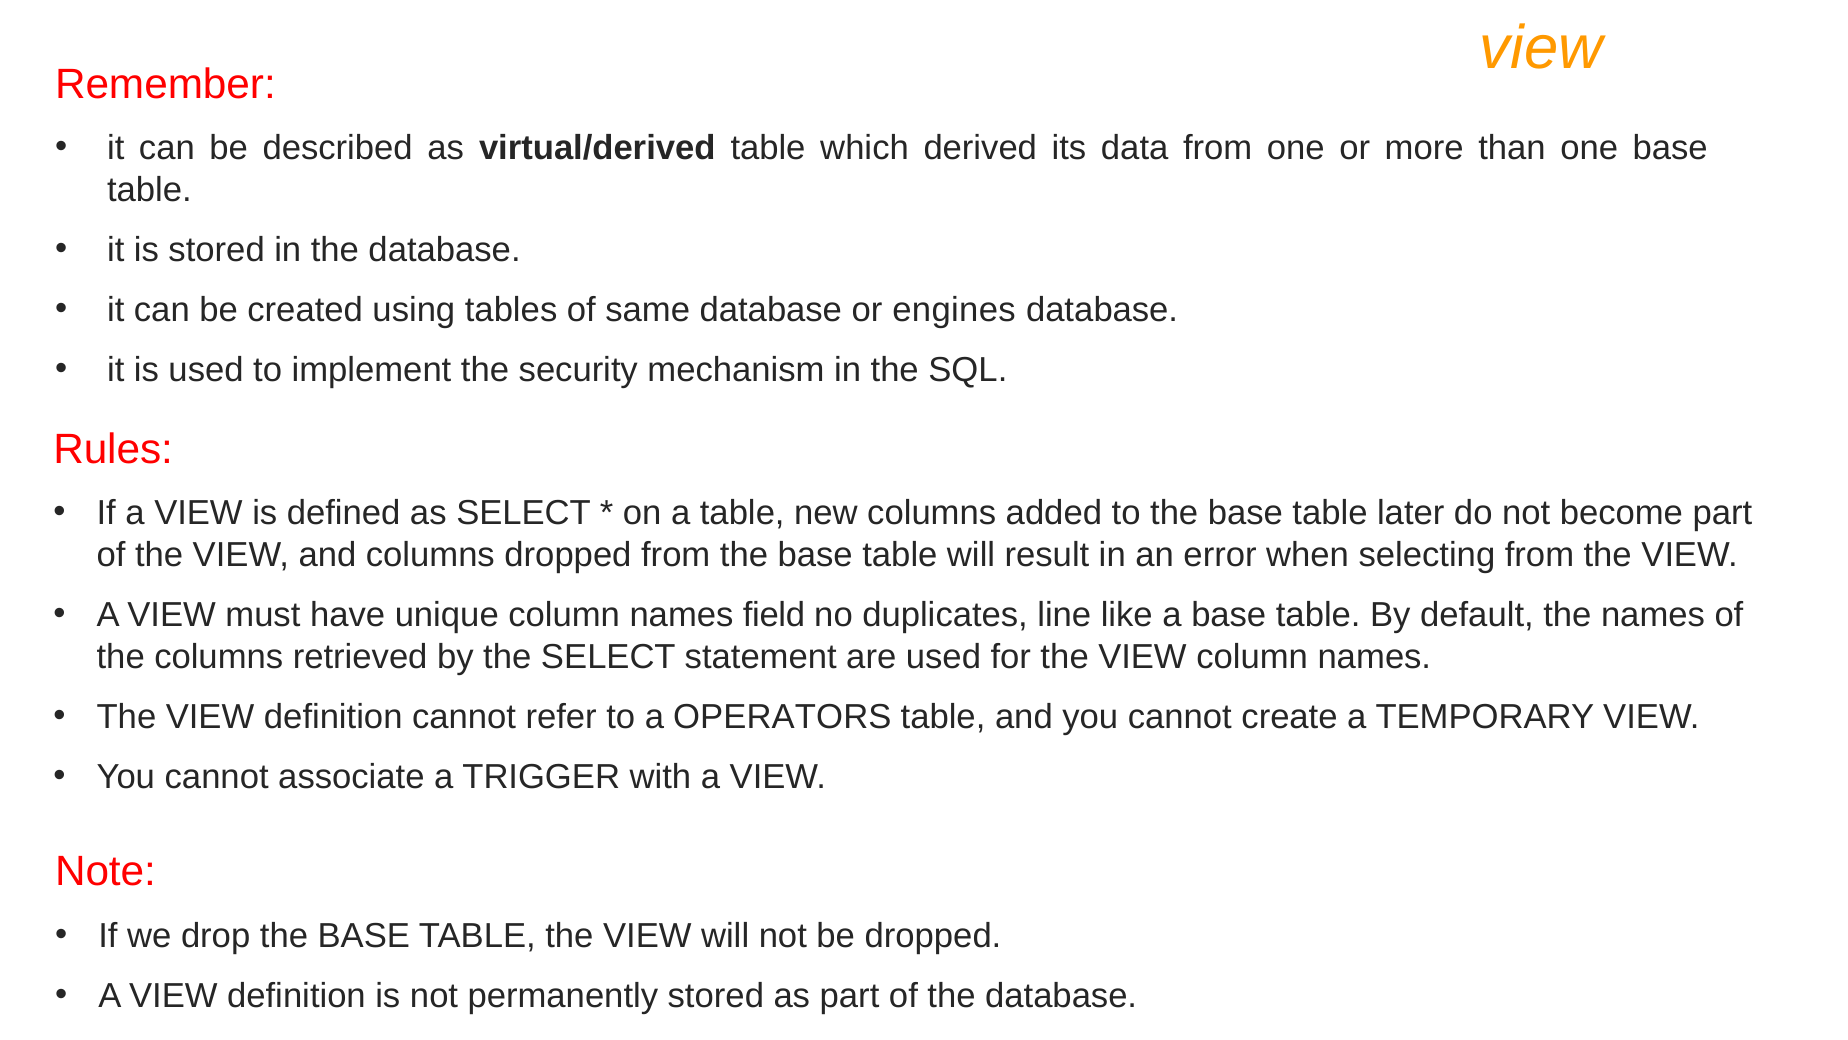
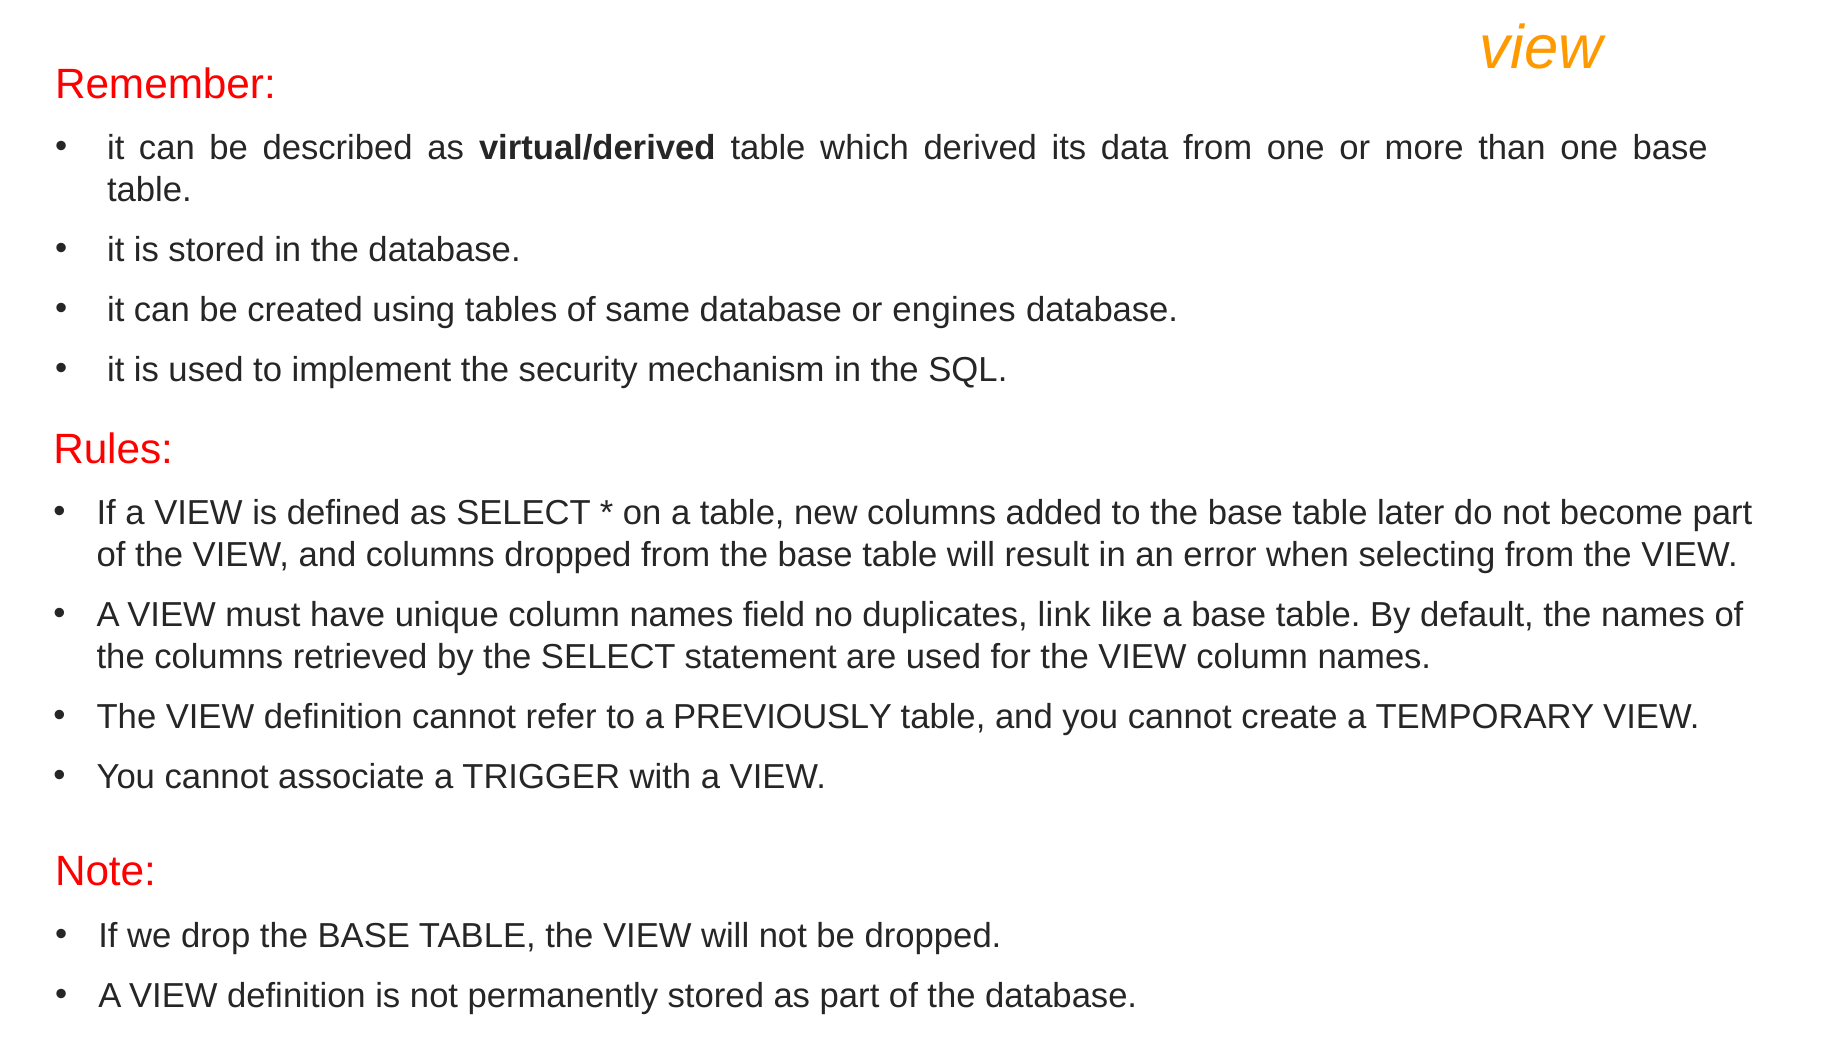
line: line -> link
OPERATORS: OPERATORS -> PREVIOUSLY
